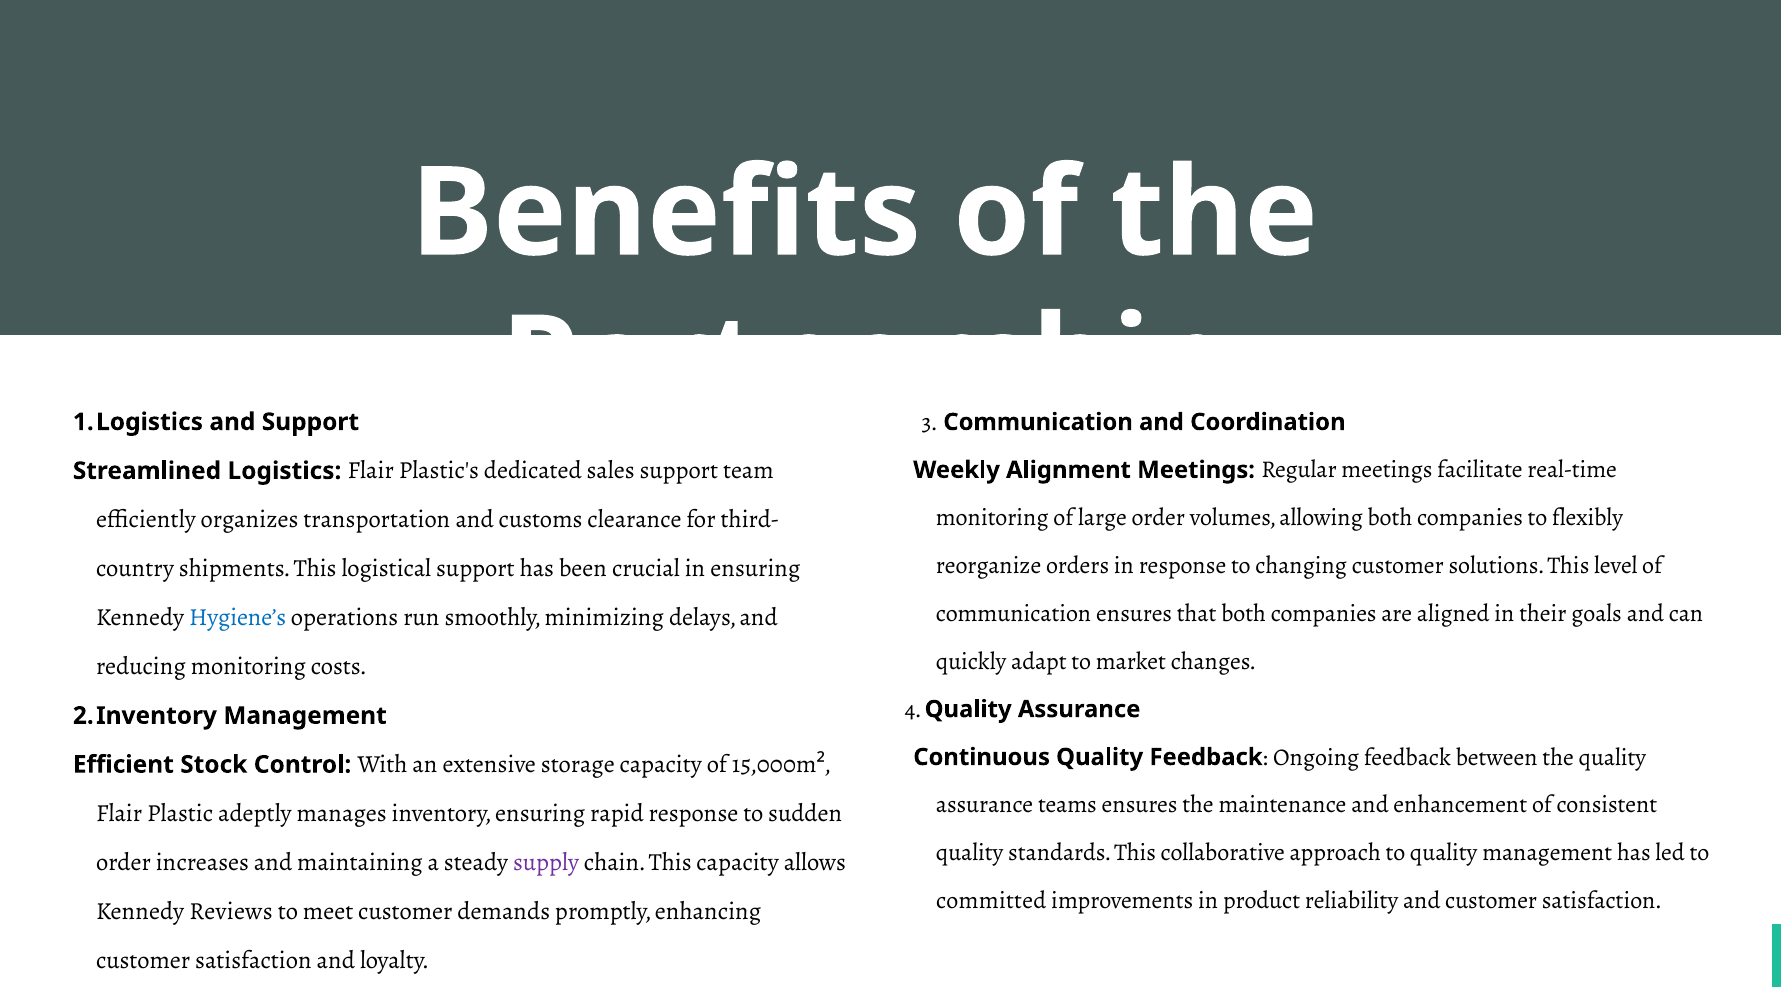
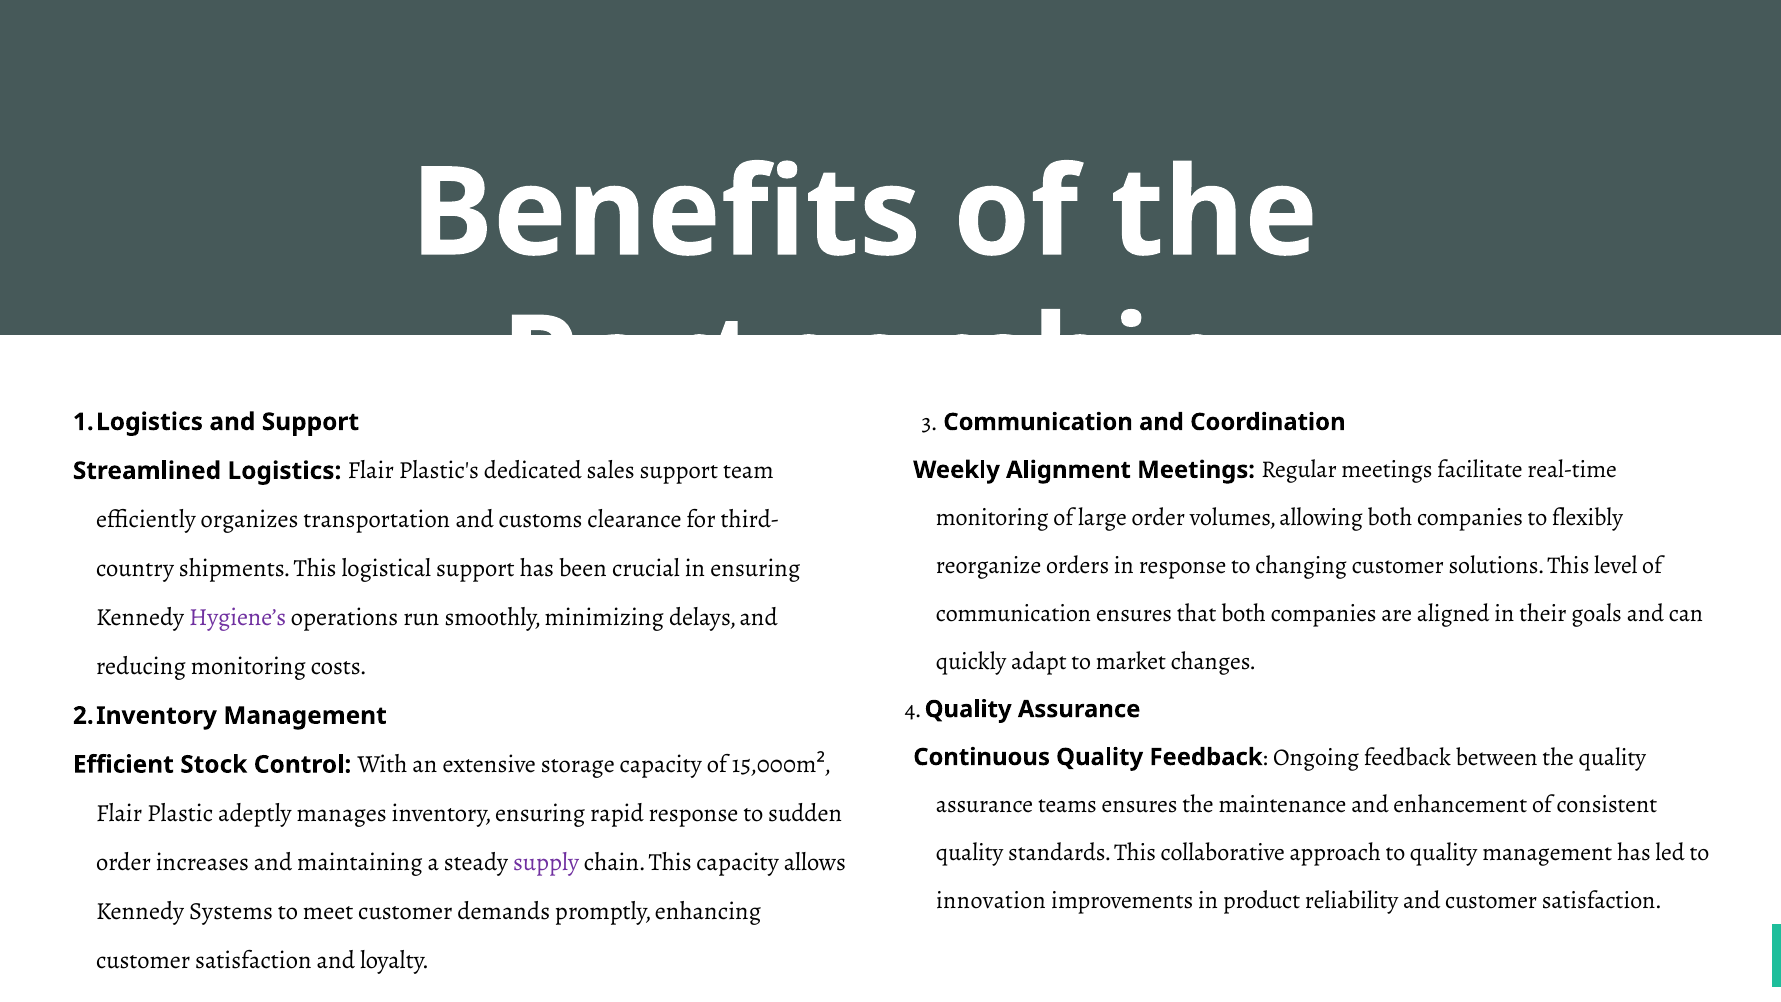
Hygiene’s colour: blue -> purple
committed: committed -> innovation
Reviews: Reviews -> Systems
